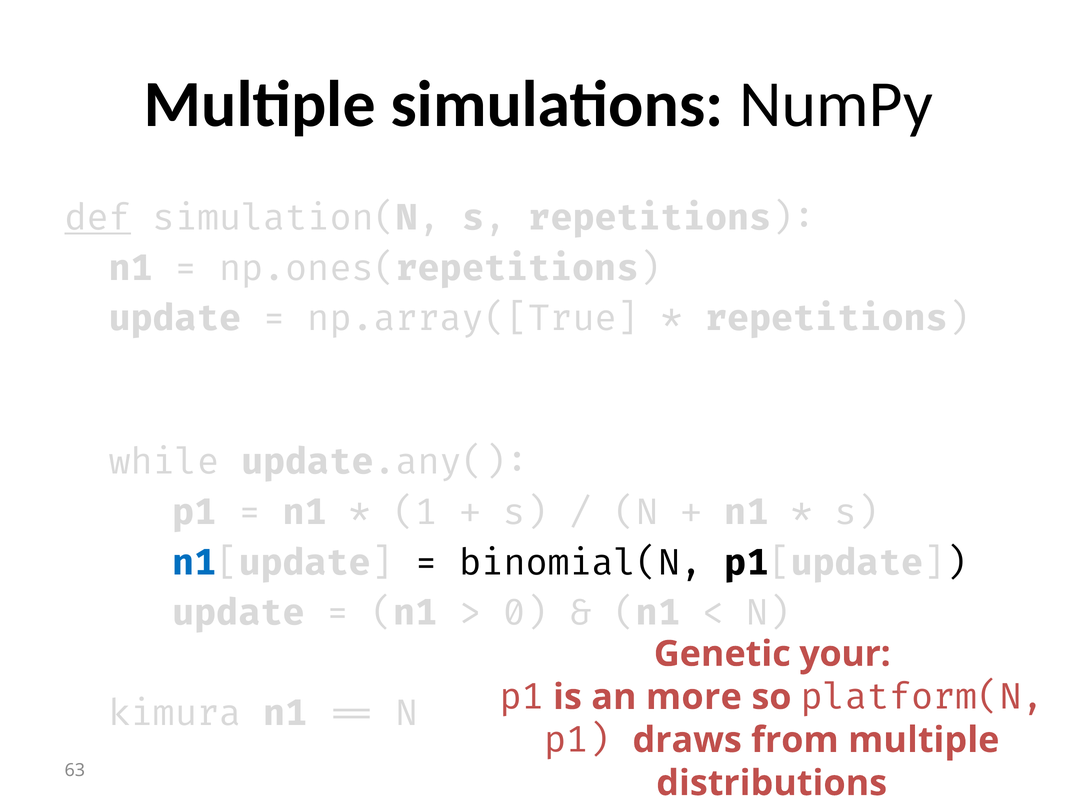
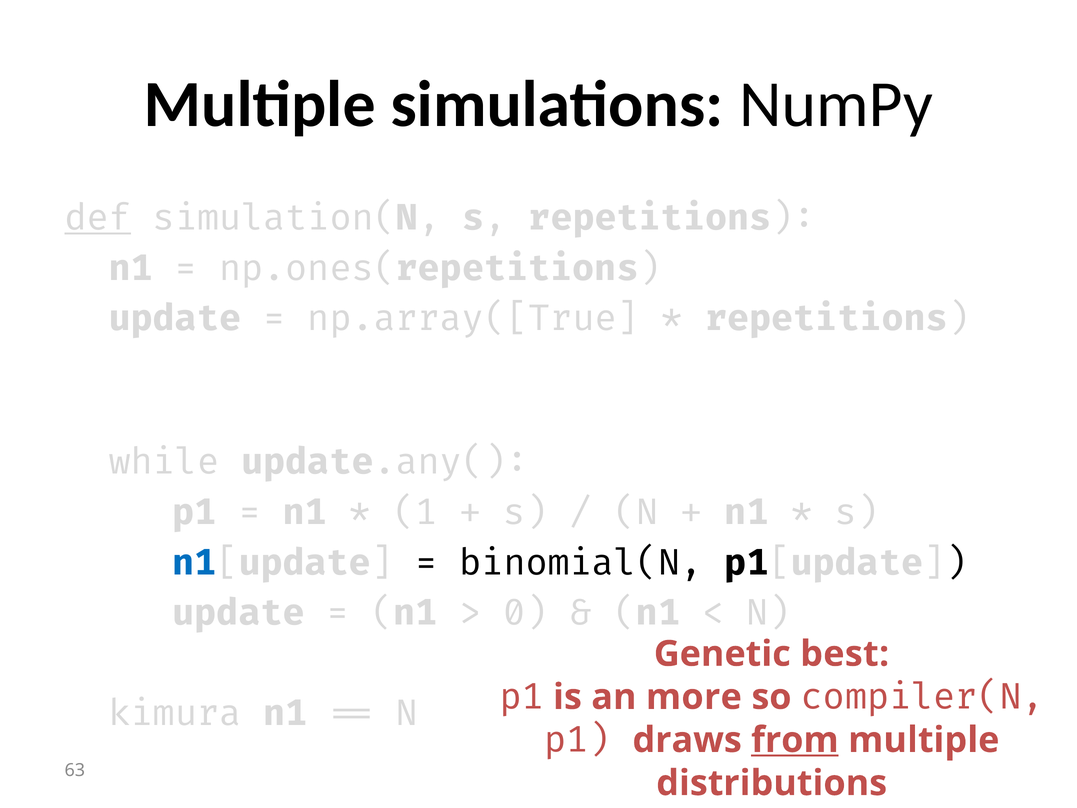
your: your -> best
platform(N: platform(N -> compiler(N
from underline: none -> present
